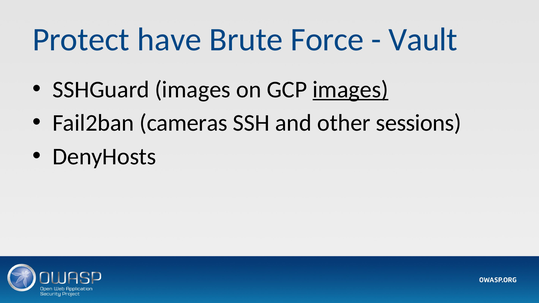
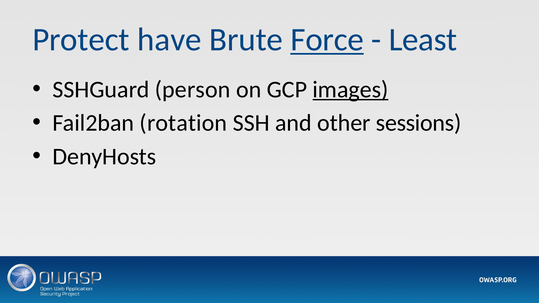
Force underline: none -> present
Vault: Vault -> Least
SSHGuard images: images -> person
cameras: cameras -> rotation
